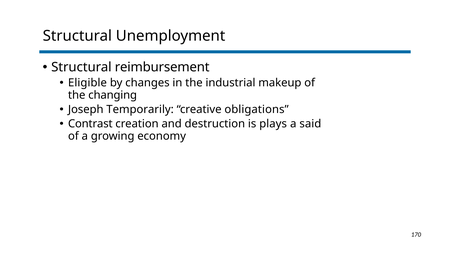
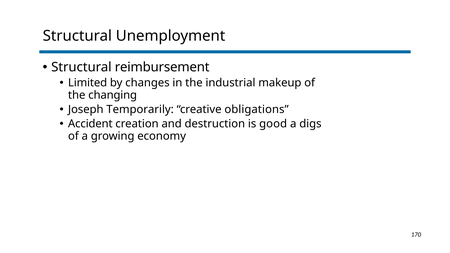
Eligible: Eligible -> Limited
Contrast: Contrast -> Accident
plays: plays -> good
said: said -> digs
